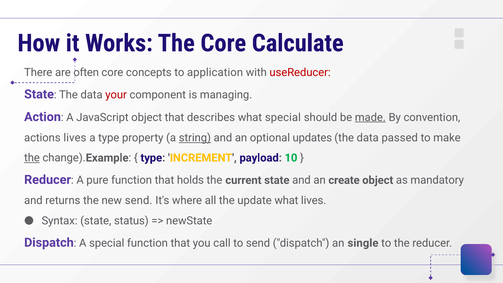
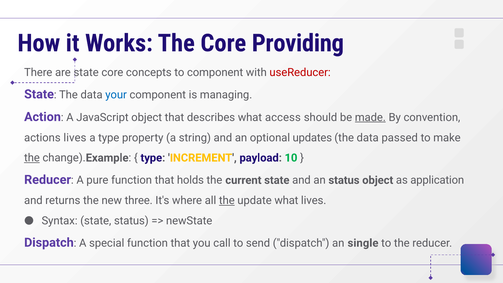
Calculate: Calculate -> Providing
are often: often -> state
to application: application -> component
your colour: red -> blue
what special: special -> access
string underline: present -> none
an create: create -> status
mandatory: mandatory -> application
new send: send -> three
the at (227, 201) underline: none -> present
